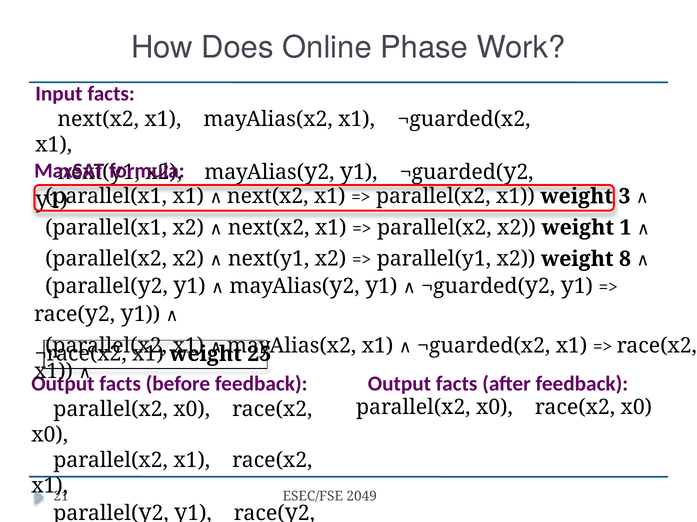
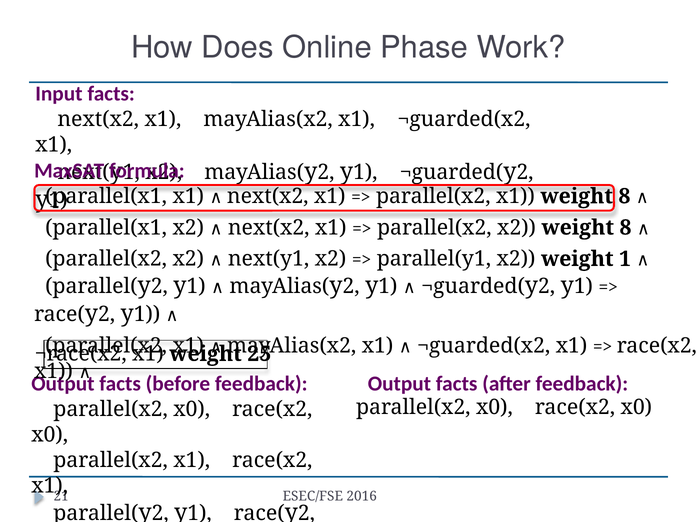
3 at (624, 197): 3 -> 8
x2 weight 1: 1 -> 8
8: 8 -> 1
2049: 2049 -> 2016
